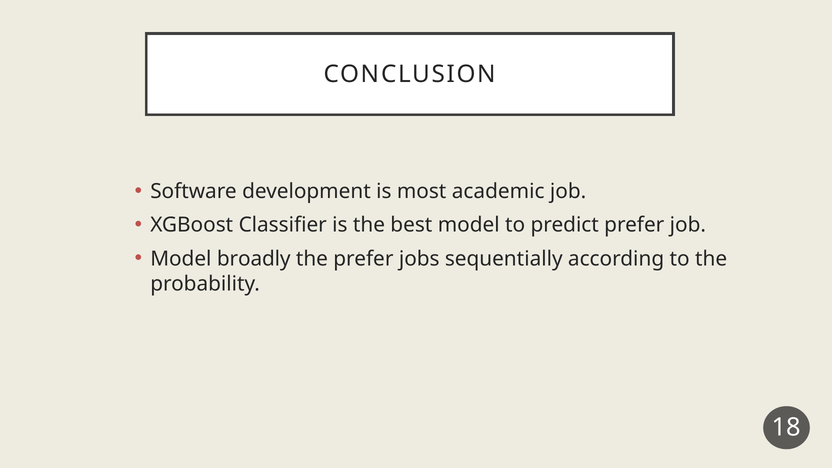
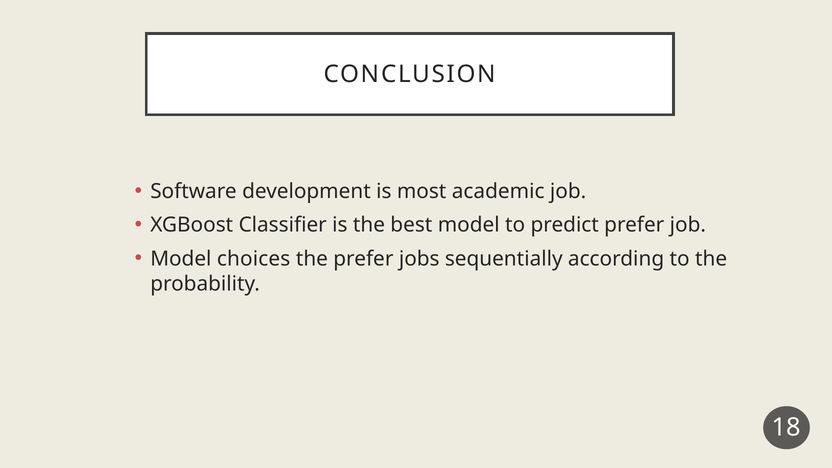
broadly: broadly -> choices
